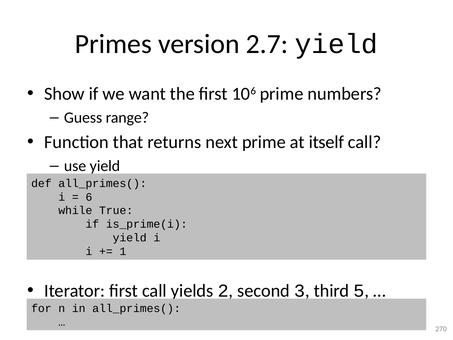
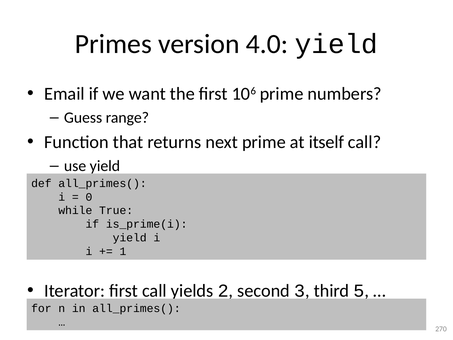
2.7: 2.7 -> 4.0
Show: Show -> Email
6: 6 -> 0
